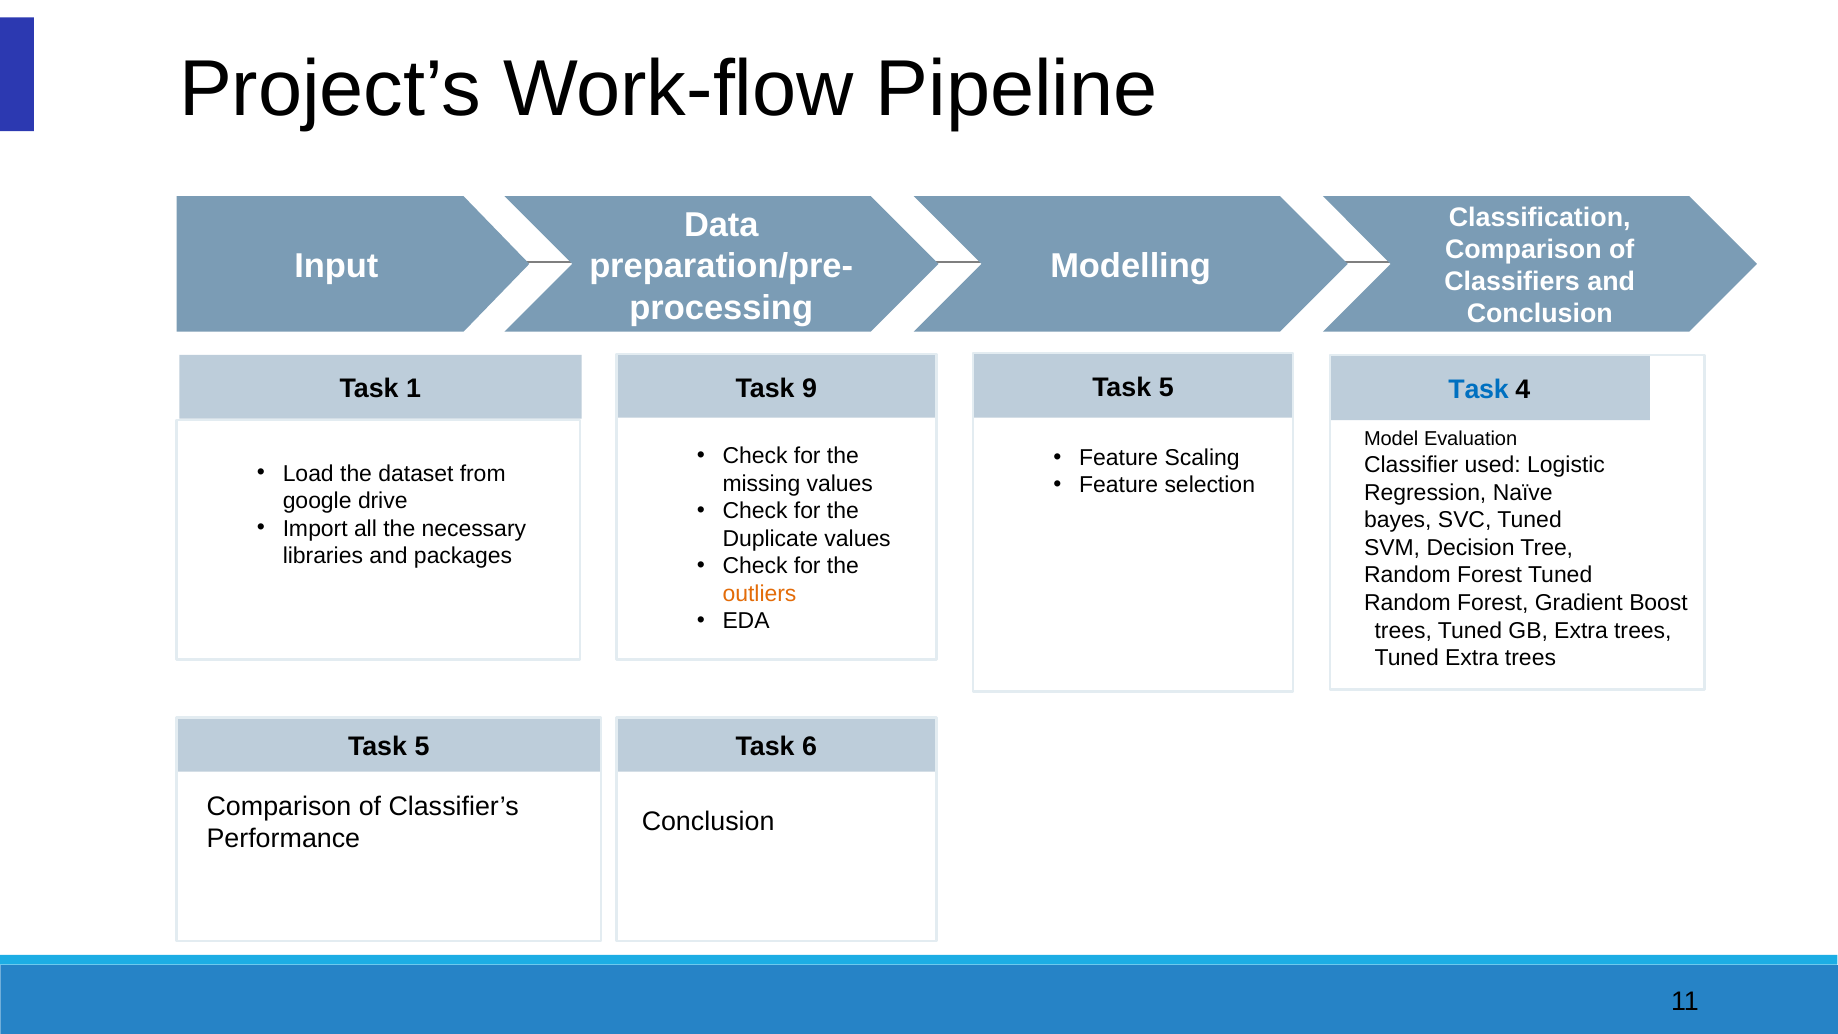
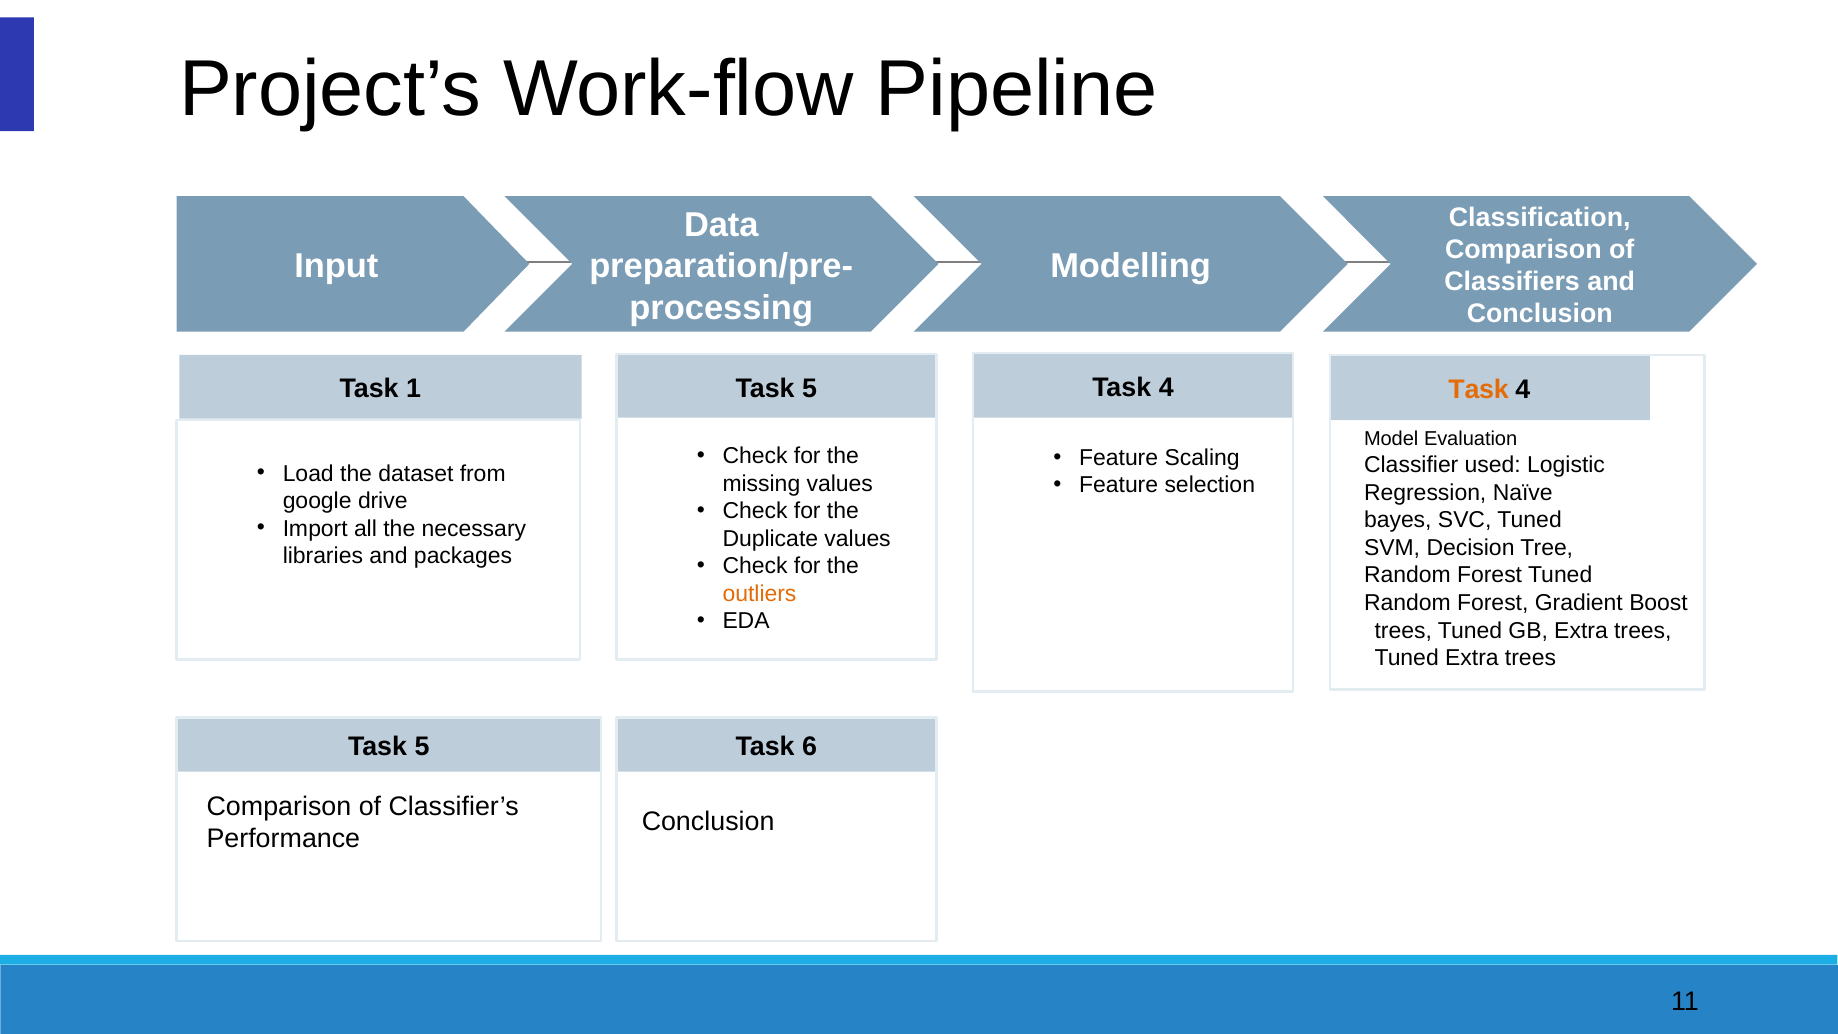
5 at (1166, 387): 5 -> 4
9 at (810, 388): 9 -> 5
Task at (1479, 389) colour: blue -> orange
